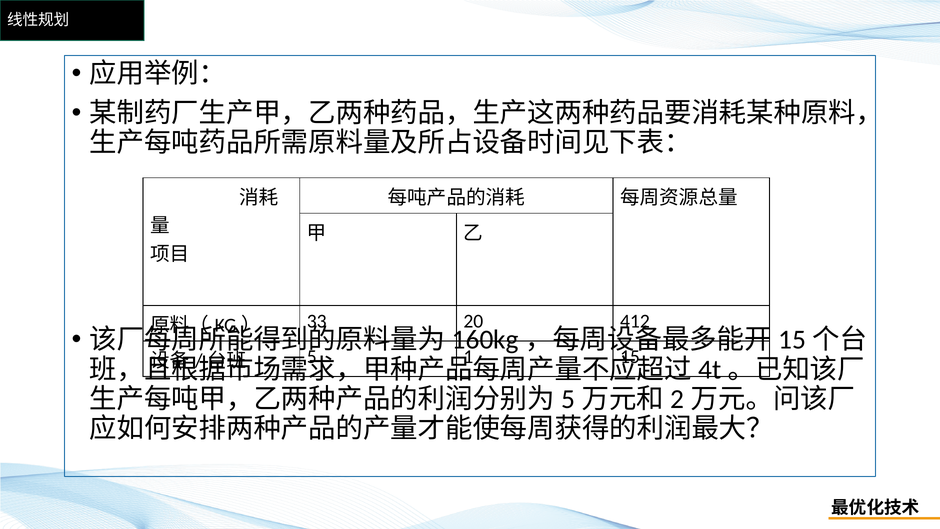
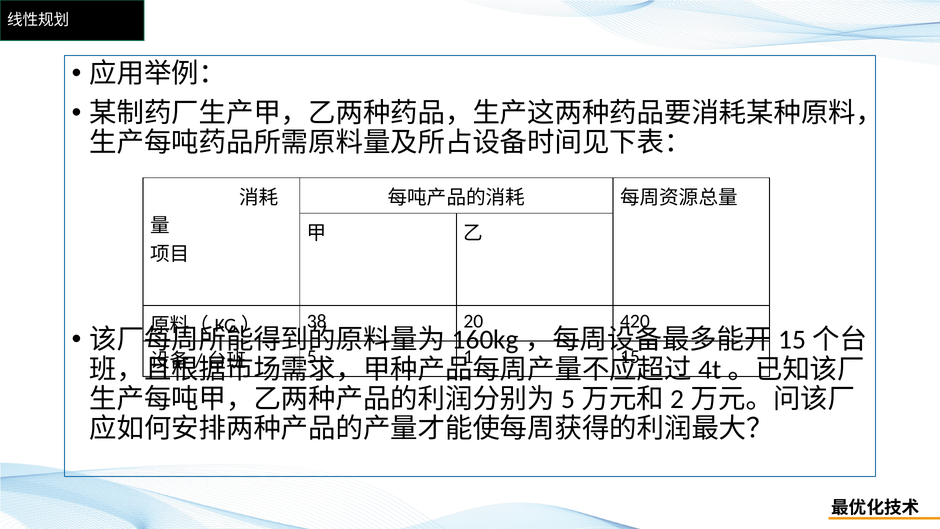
33: 33 -> 38
412: 412 -> 420
